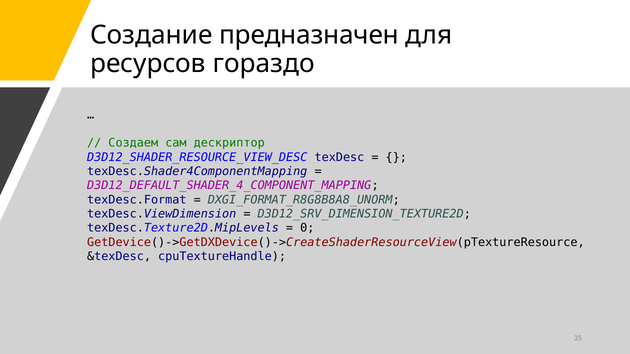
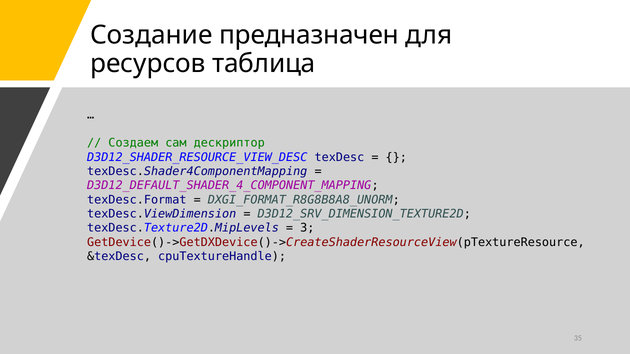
гораздо: гораздо -> таблица
0: 0 -> 3
